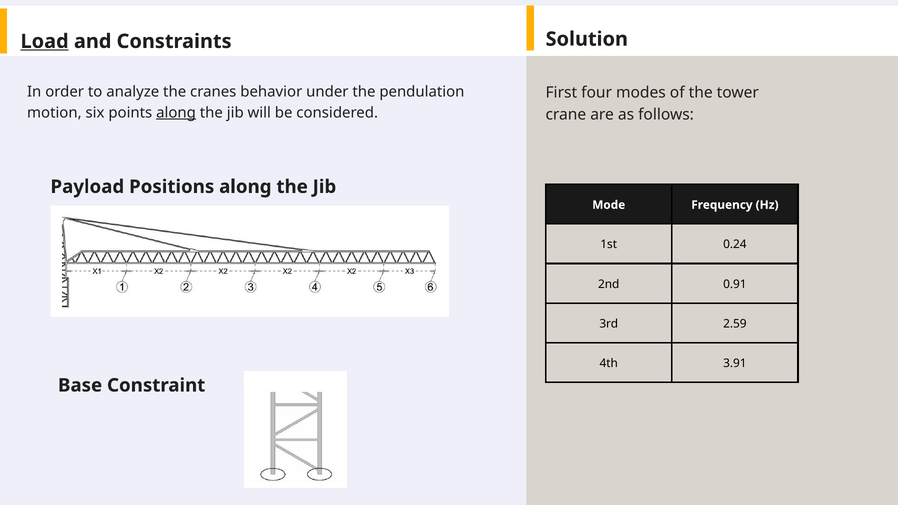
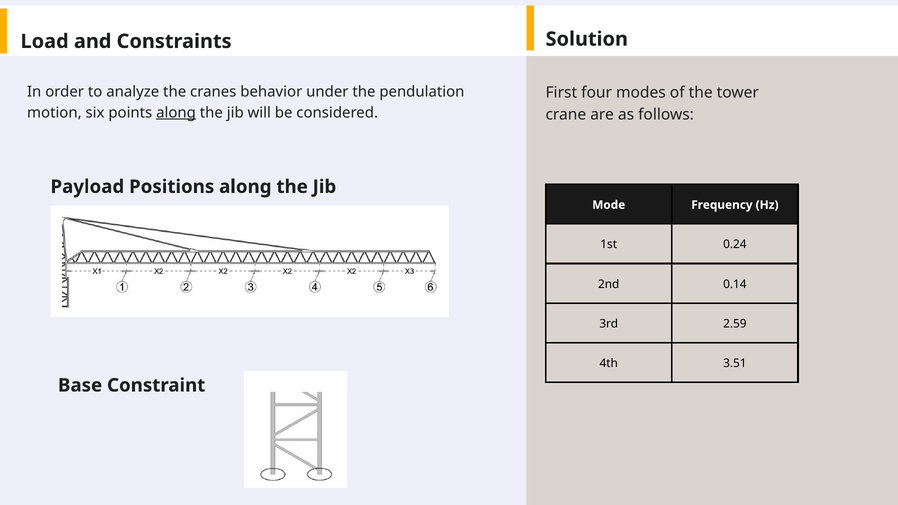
Load underline: present -> none
0.91: 0.91 -> 0.14
3.91: 3.91 -> 3.51
